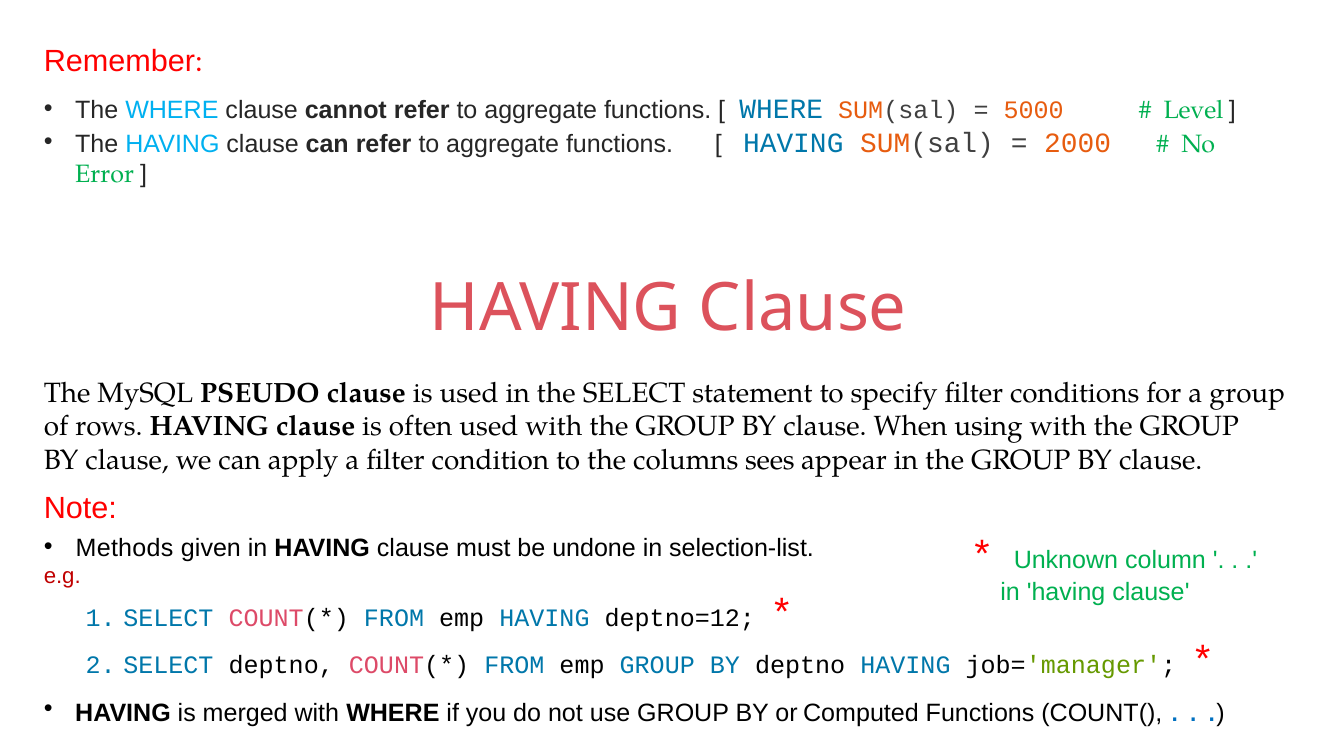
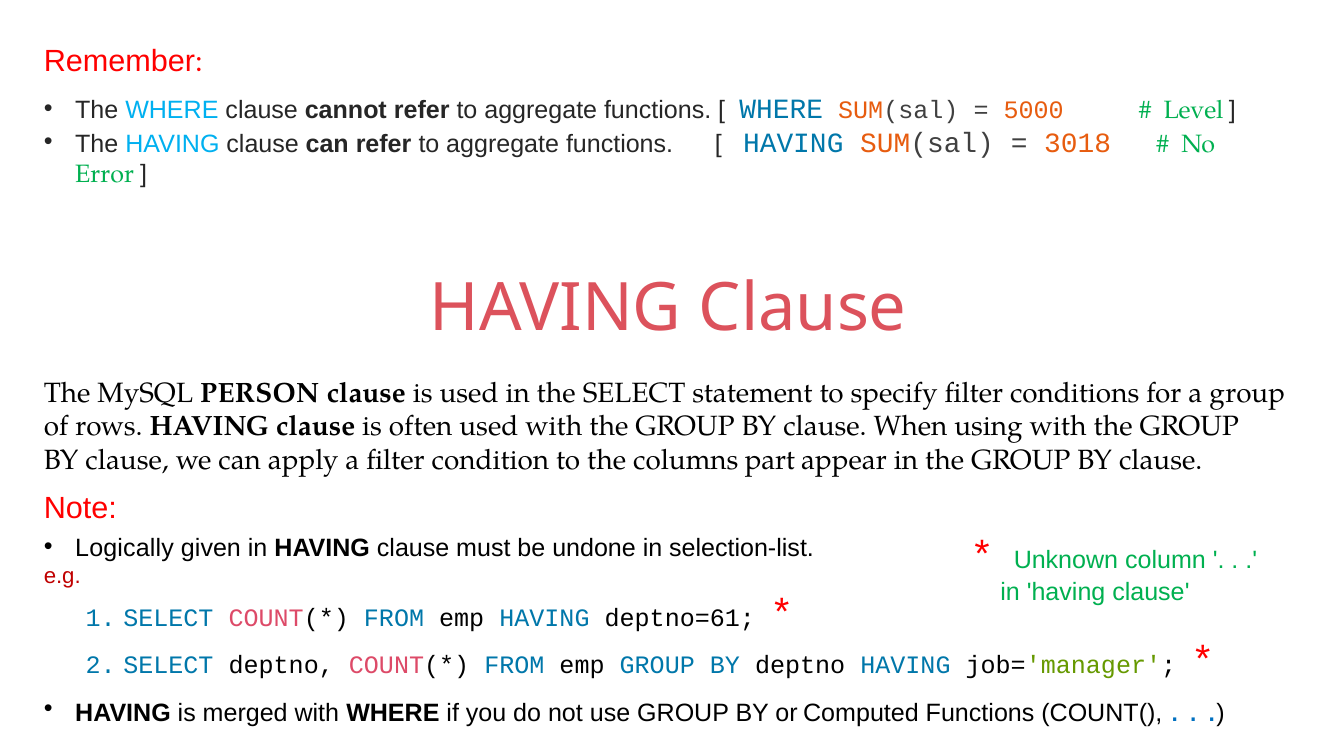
2000: 2000 -> 3018
PSEUDO: PSEUDO -> PERSON
sees: sees -> part
Methods: Methods -> Logically
deptno=12: deptno=12 -> deptno=61
